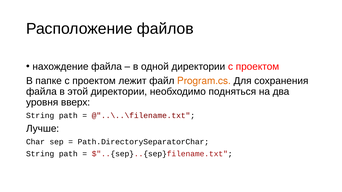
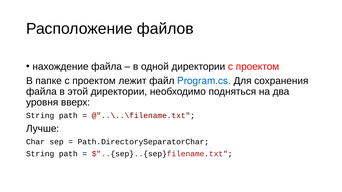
Program.cs colour: orange -> blue
